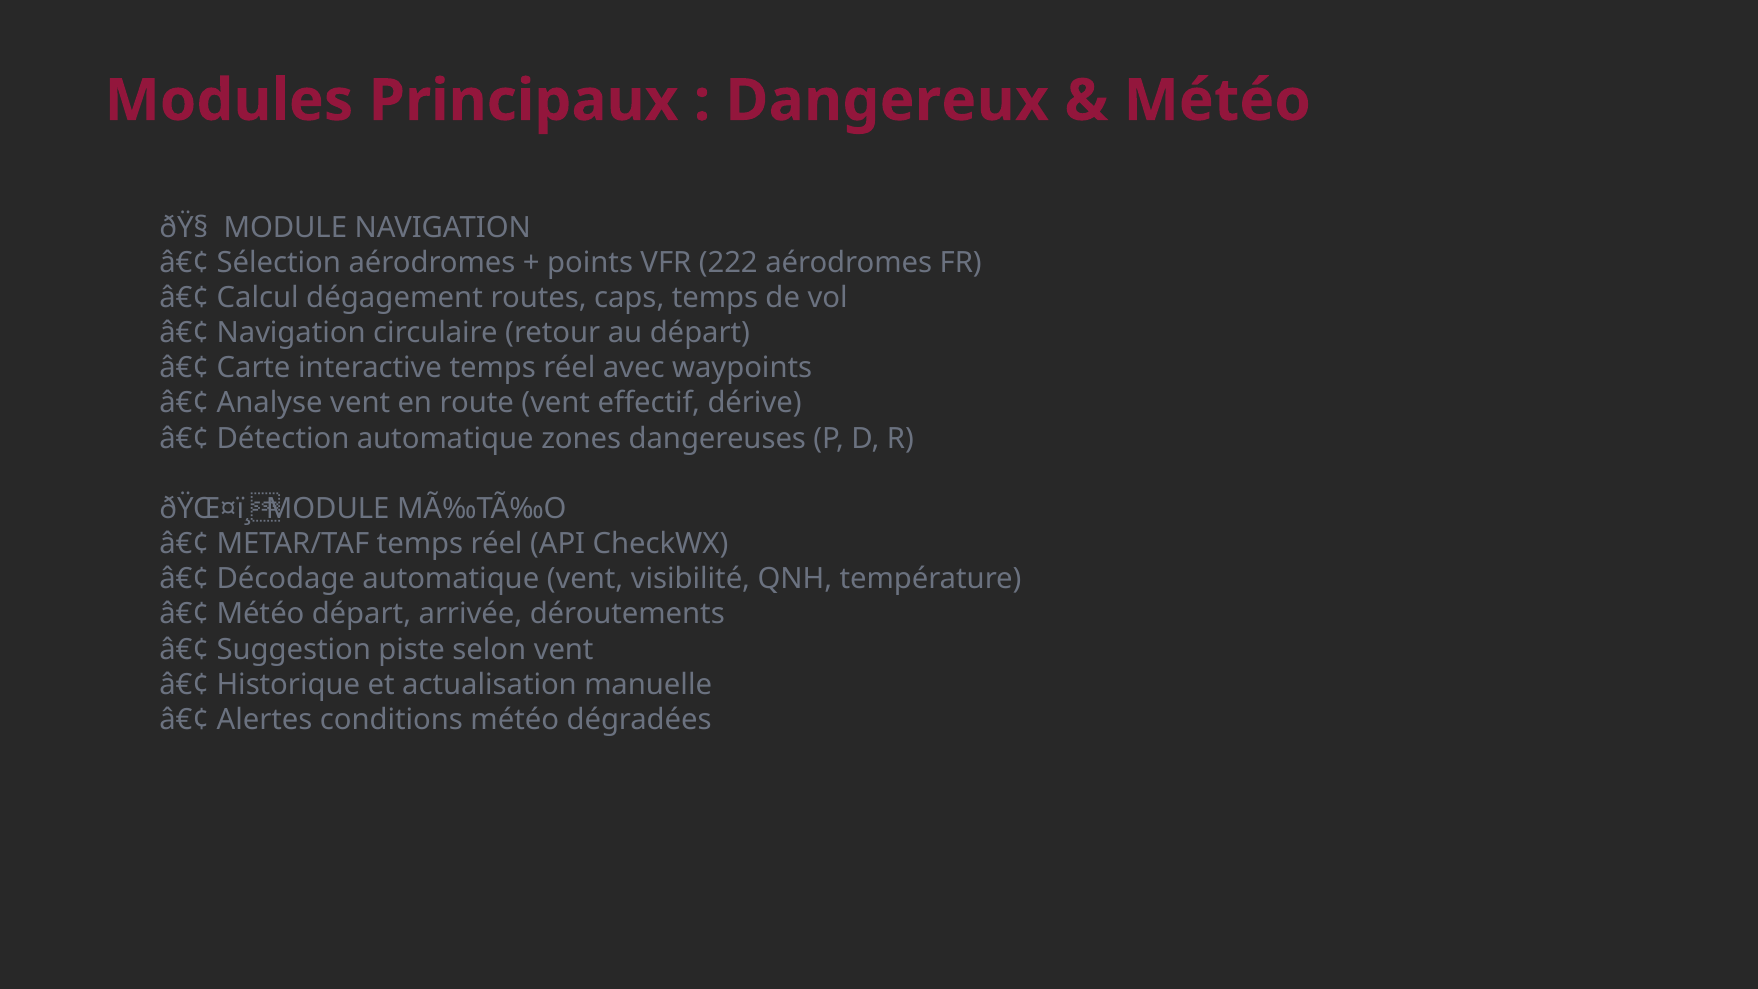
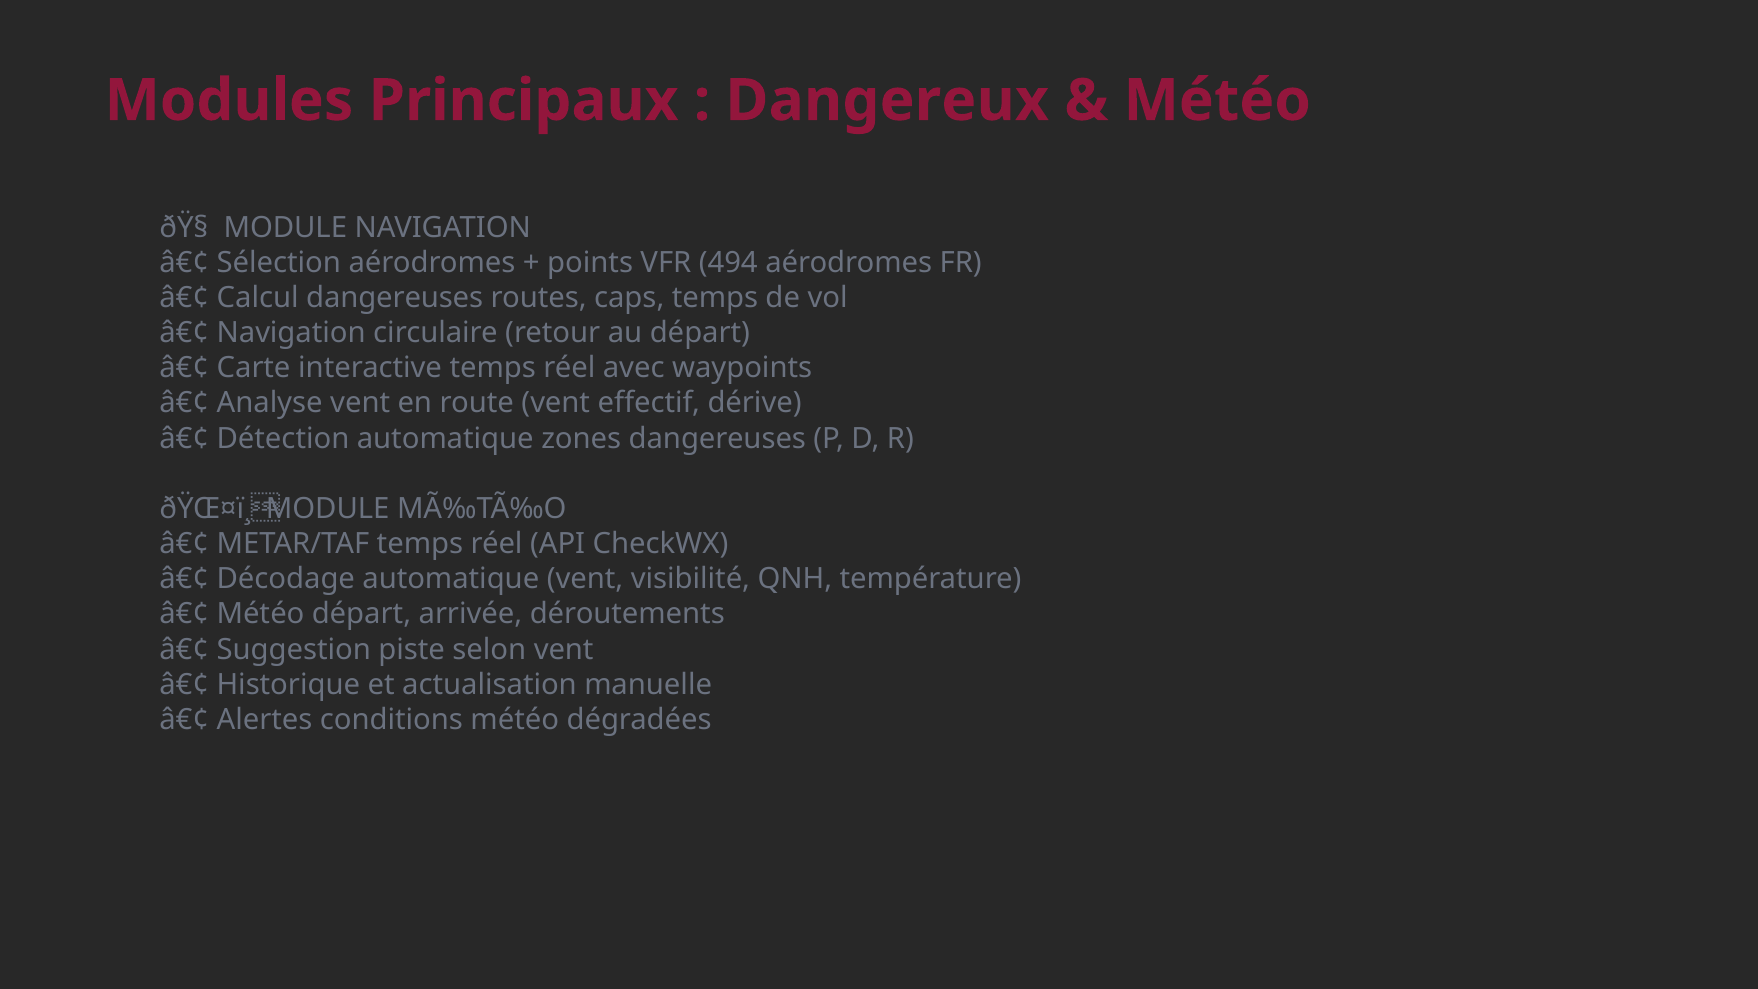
222: 222 -> 494
Calcul dégagement: dégagement -> dangereuses
